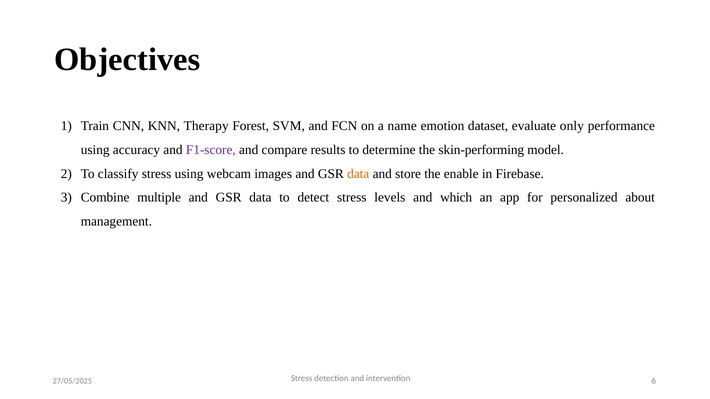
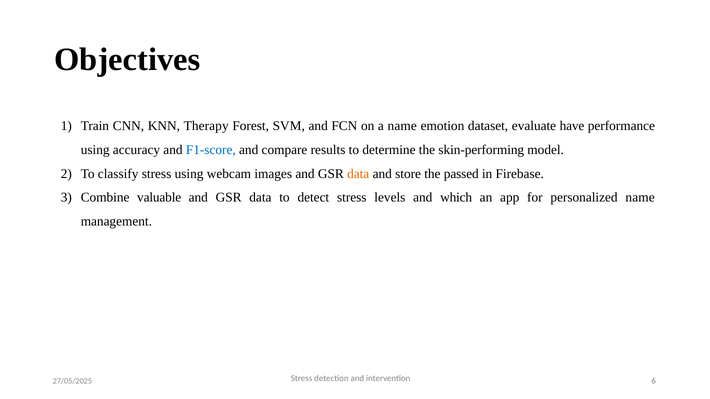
only: only -> have
F1-score colour: purple -> blue
enable: enable -> passed
multiple: multiple -> valuable
personalized about: about -> name
